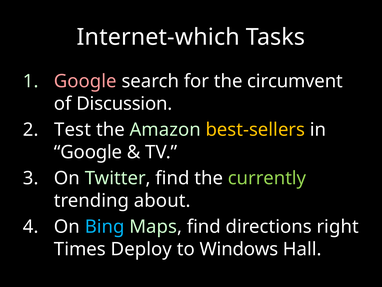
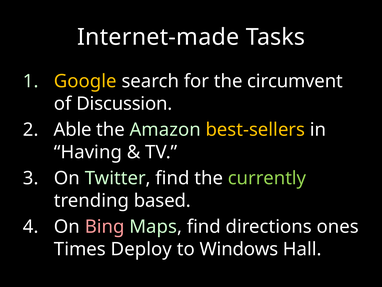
Internet-which: Internet-which -> Internet-made
Google at (85, 81) colour: pink -> yellow
Test: Test -> Able
Google at (88, 152): Google -> Having
about: about -> based
Bing colour: light blue -> pink
right: right -> ones
